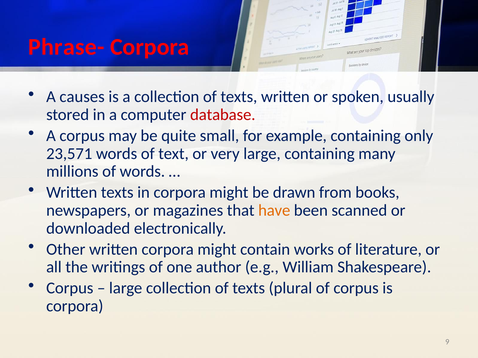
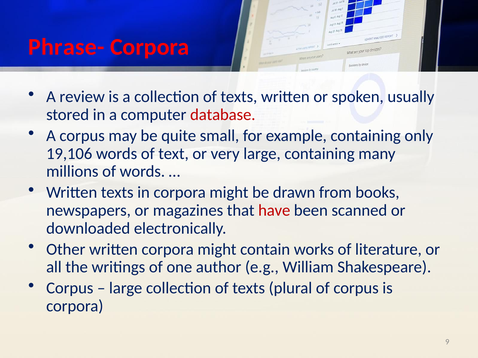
causes: causes -> review
23,571: 23,571 -> 19,106
have colour: orange -> red
